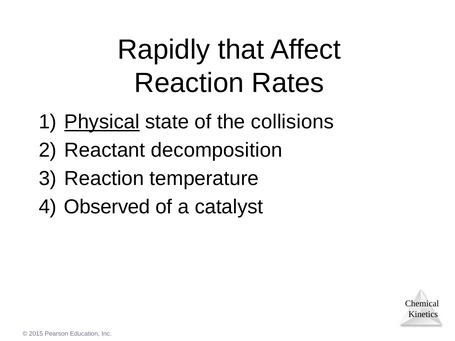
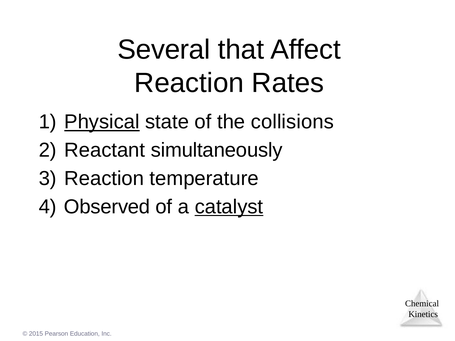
Rapidly: Rapidly -> Several
decomposition: decomposition -> simultaneously
catalyst underline: none -> present
